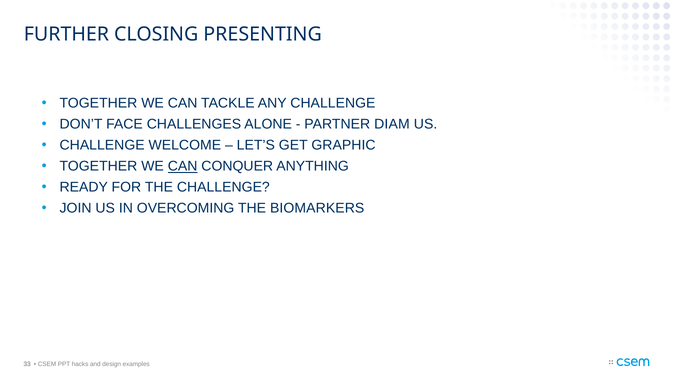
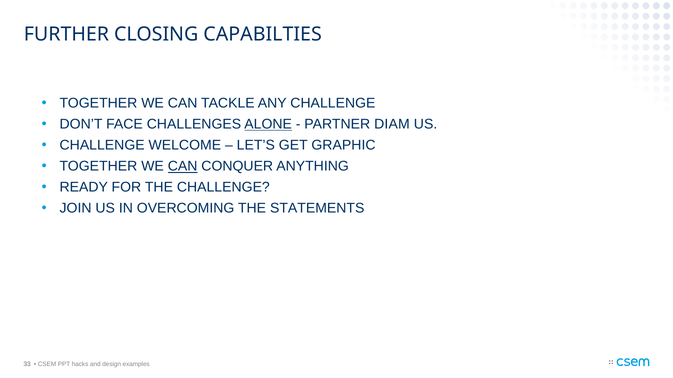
PRESENTING: PRESENTING -> CAPABILTIES
ALONE underline: none -> present
BIOMARKERS: BIOMARKERS -> STATEMENTS
